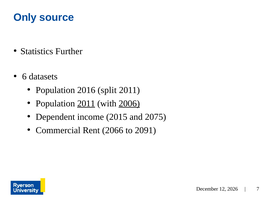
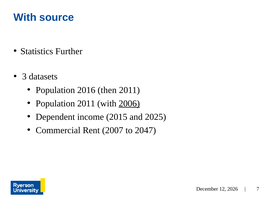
Only at (25, 17): Only -> With
6: 6 -> 3
split: split -> then
2011 at (86, 103) underline: present -> none
2075: 2075 -> 2025
2066: 2066 -> 2007
2091: 2091 -> 2047
